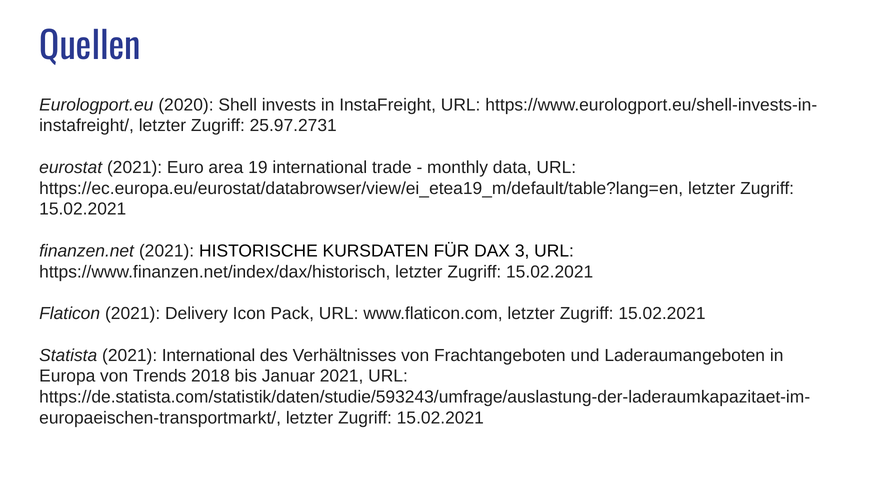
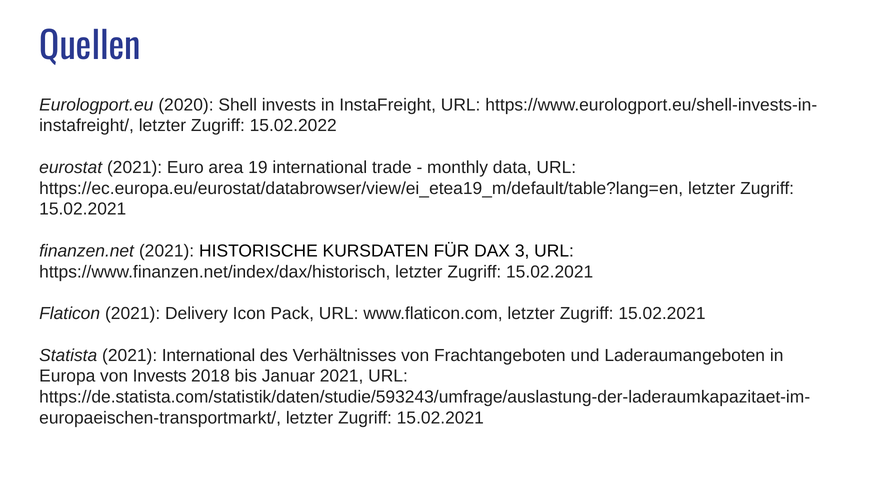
25.97.2731: 25.97.2731 -> 15.02.2022
von Trends: Trends -> Invests
